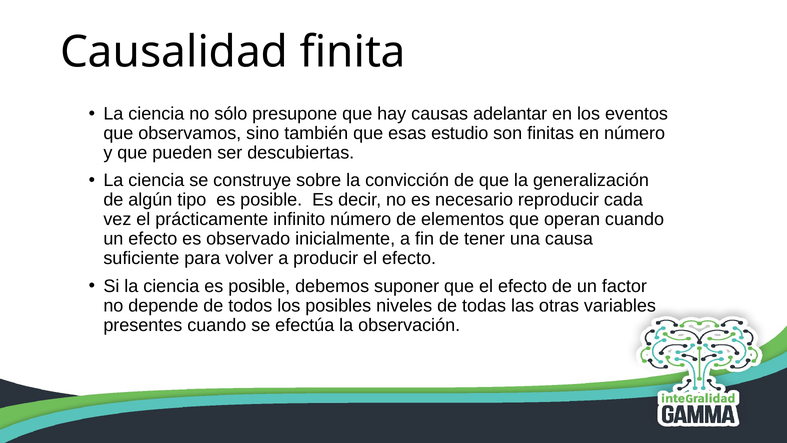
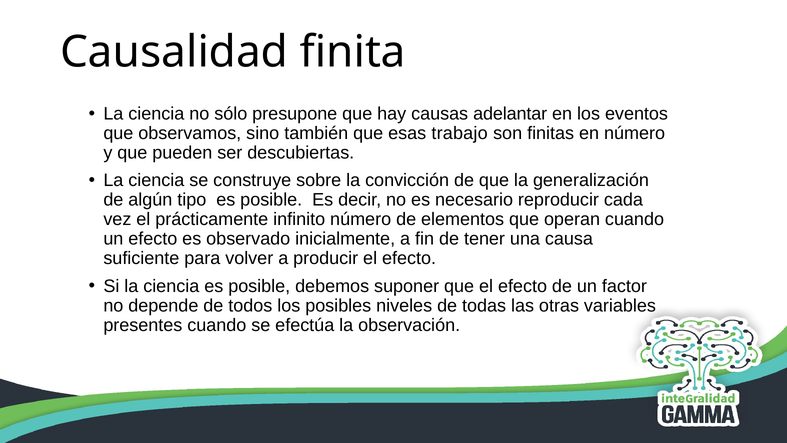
estudio: estudio -> trabajo
